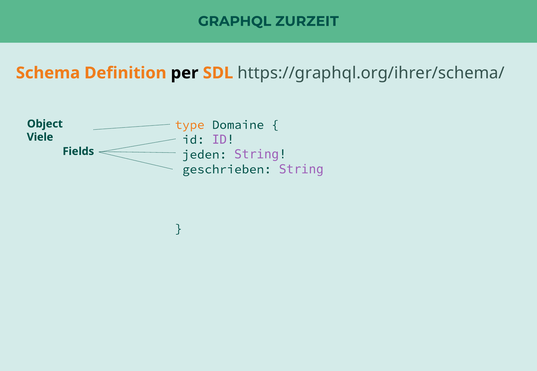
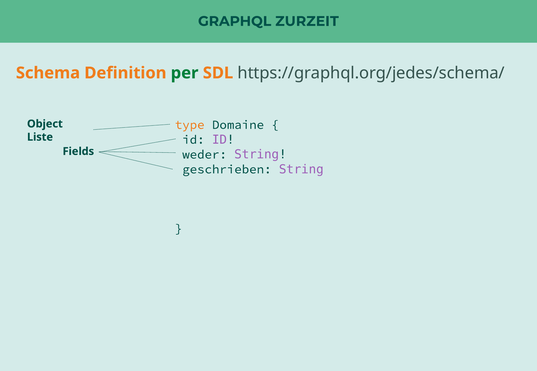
per colour: black -> green
https://graphql.org/ihrer/schema/: https://graphql.org/ihrer/schema/ -> https://graphql.org/jedes/schema/
Viele: Viele -> Liste
jeden: jeden -> weder
